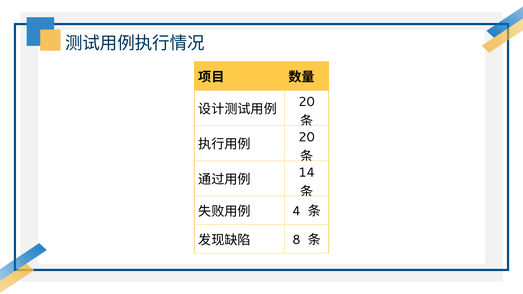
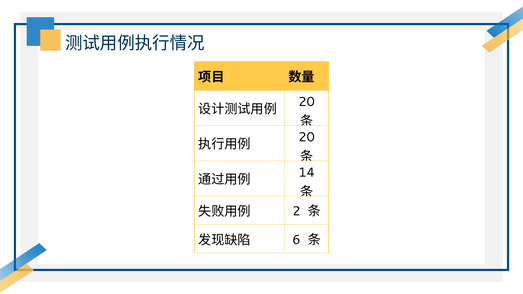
4: 4 -> 2
8: 8 -> 6
